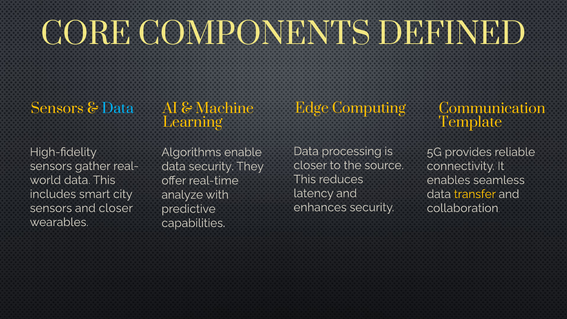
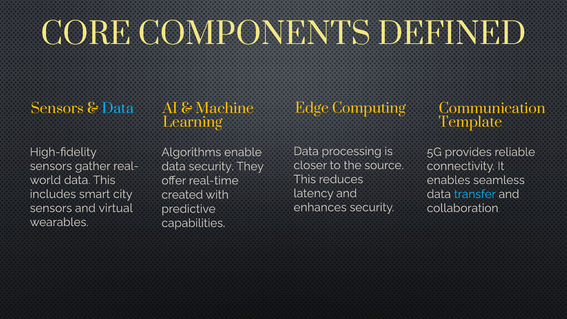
transfer colour: yellow -> light blue
analyze: analyze -> created
and closer: closer -> virtual
